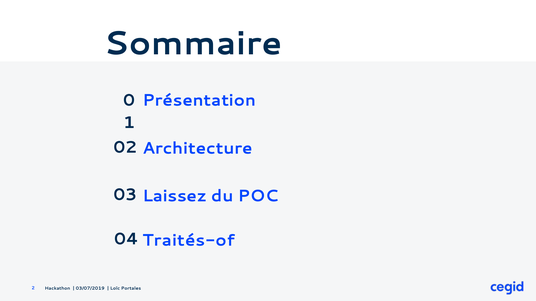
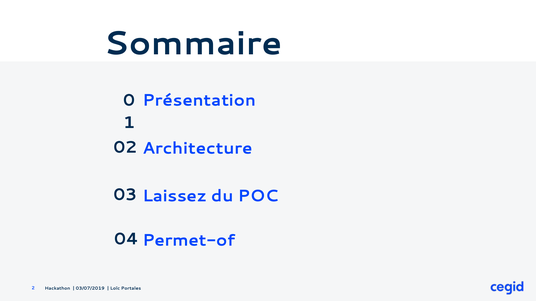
Traités-of: Traités-of -> Permet-of
